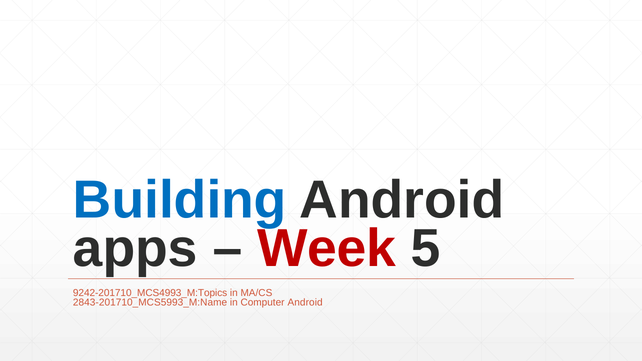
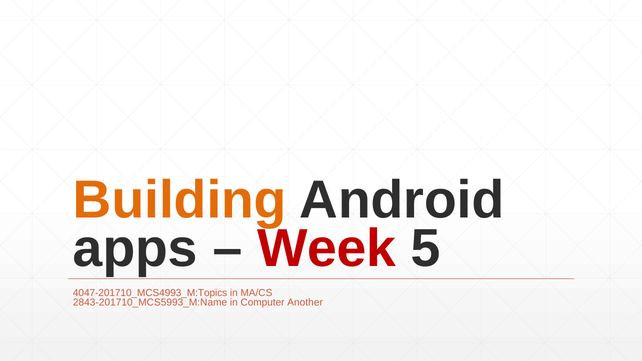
Building colour: blue -> orange
9242-201710_MCS4993_M:Topics: 9242-201710_MCS4993_M:Topics -> 4047-201710_MCS4993_M:Topics
Computer Android: Android -> Another
